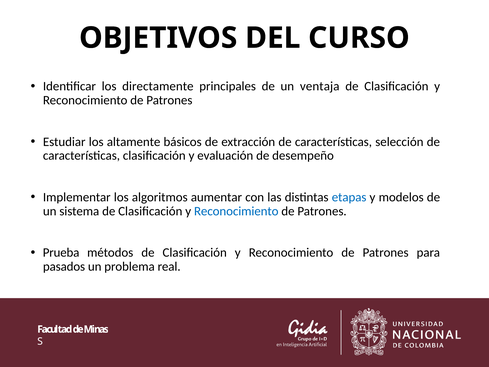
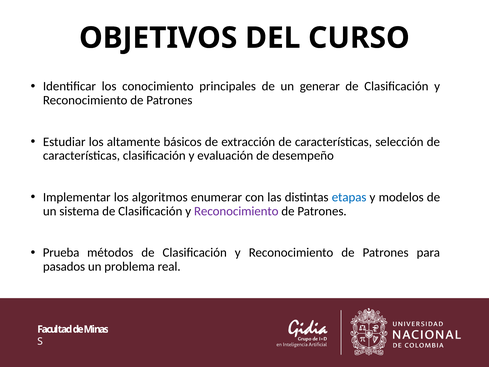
directamente: directamente -> conocimiento
ventaja: ventaja -> generar
aumentar: aumentar -> enumerar
Reconocimiento at (236, 211) colour: blue -> purple
